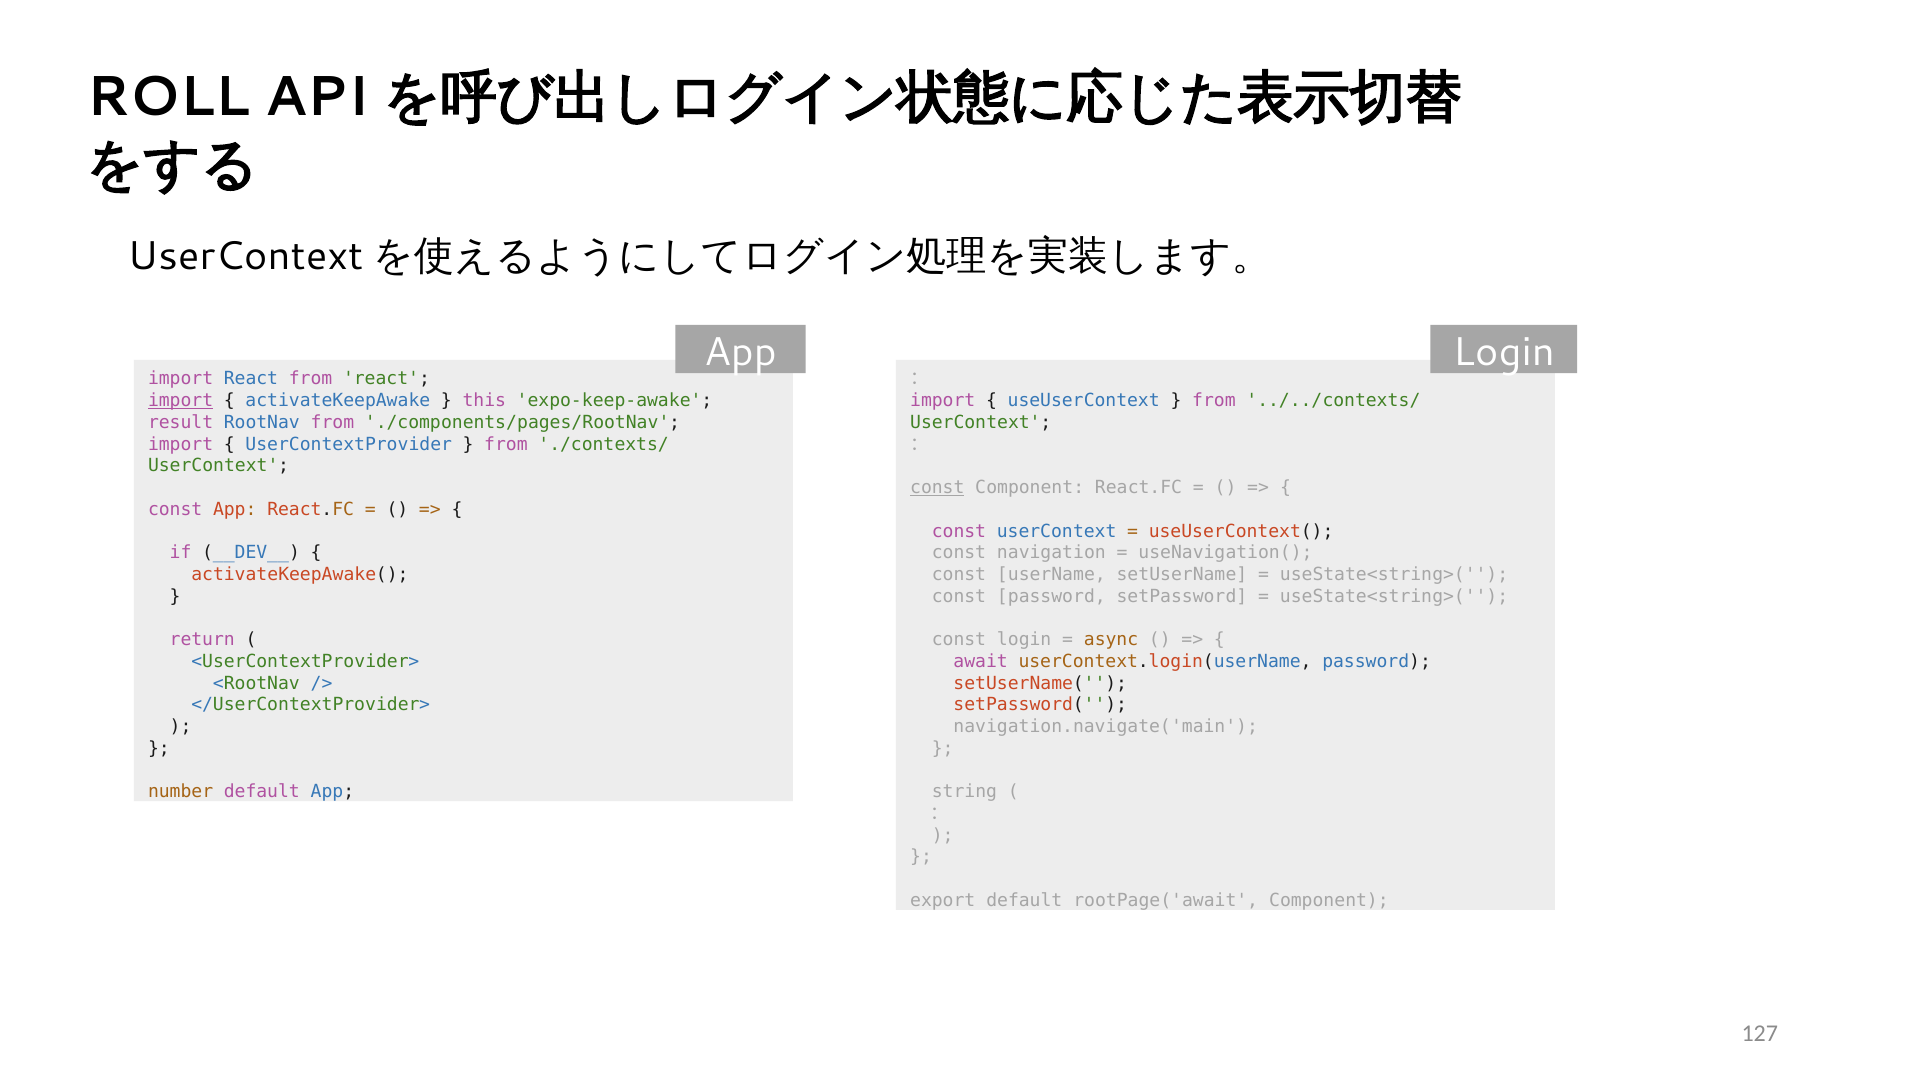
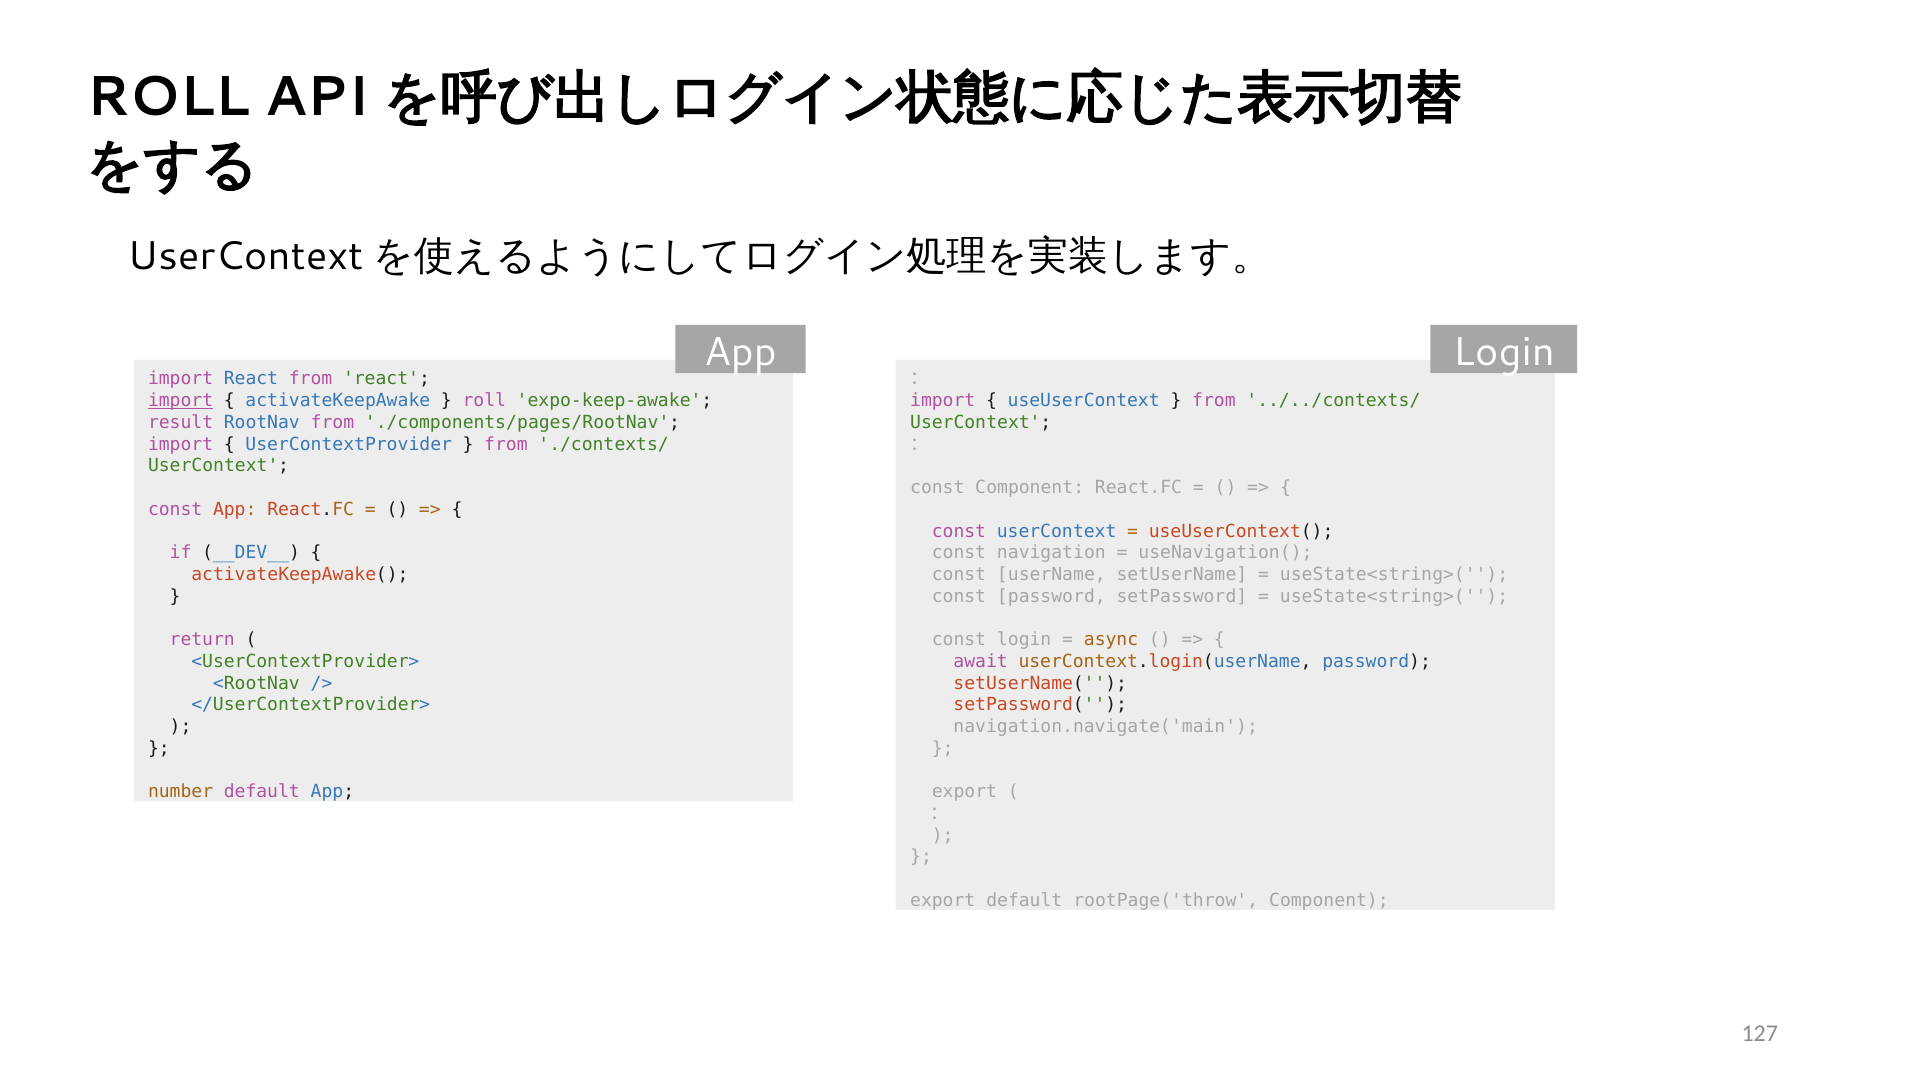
this at (484, 401): this -> roll
const at (937, 488) underline: present -> none
string at (964, 792): string -> export
rootPage('await: rootPage('await -> rootPage('throw
